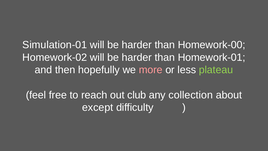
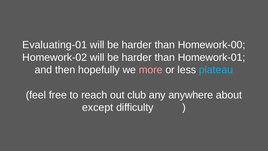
Simulation-01: Simulation-01 -> Evaluating-01
plateau colour: light green -> light blue
collection: collection -> anywhere
